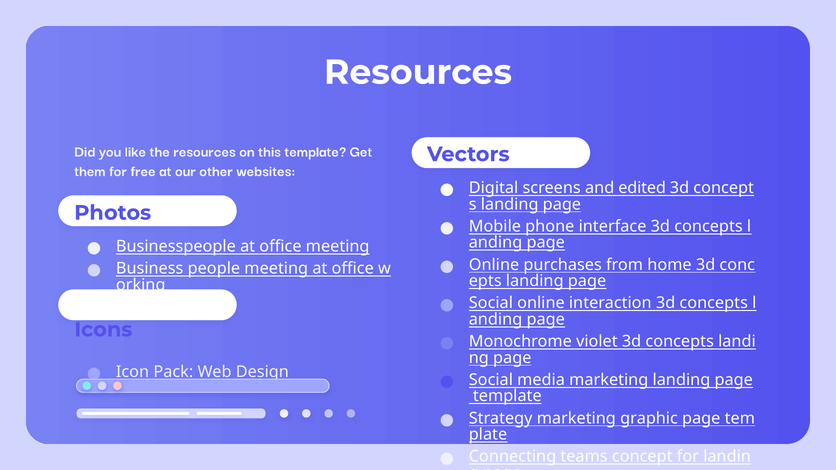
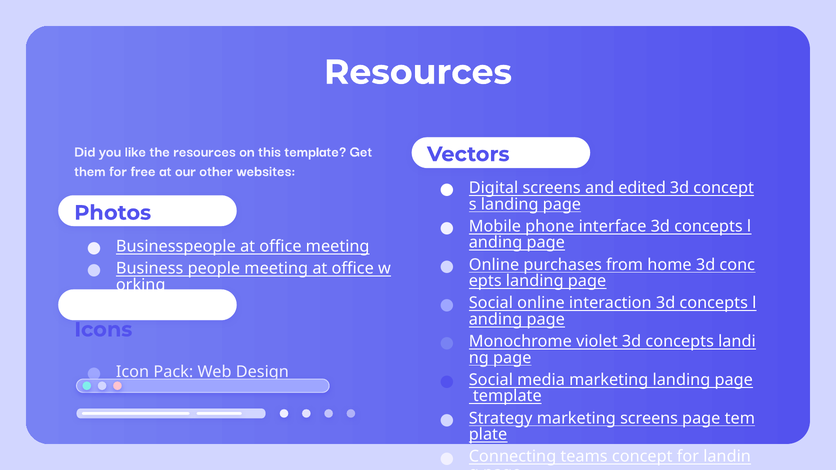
marketing graphic: graphic -> screens
